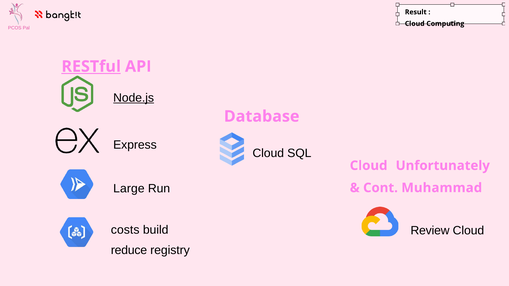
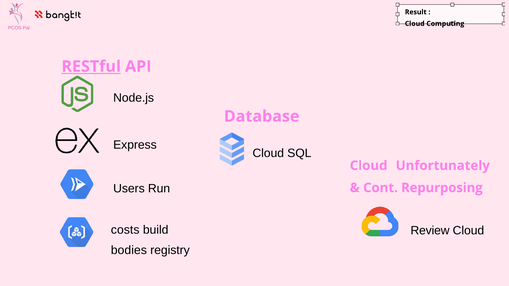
Node.js underline: present -> none
Muhammad: Muhammad -> Repurposing
Large: Large -> Users
reduce: reduce -> bodies
